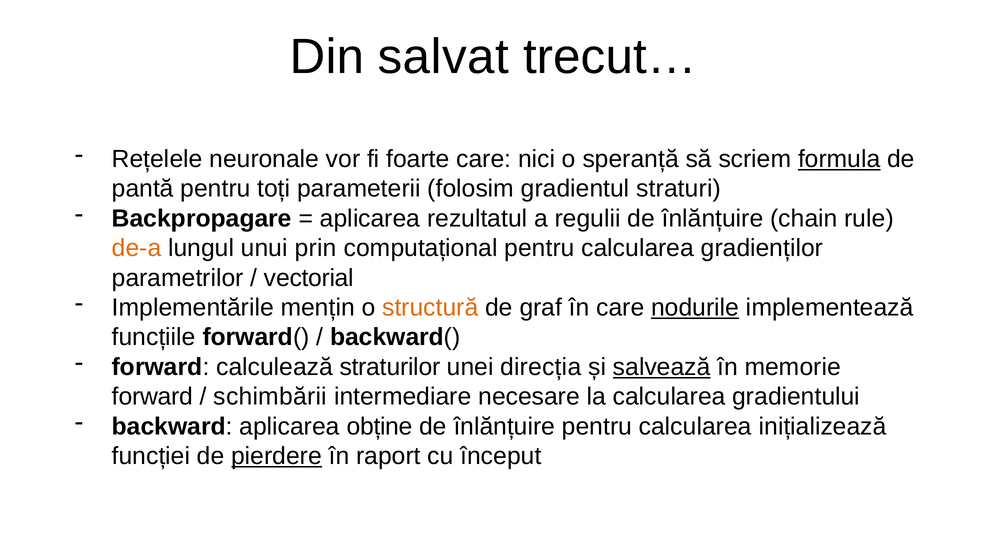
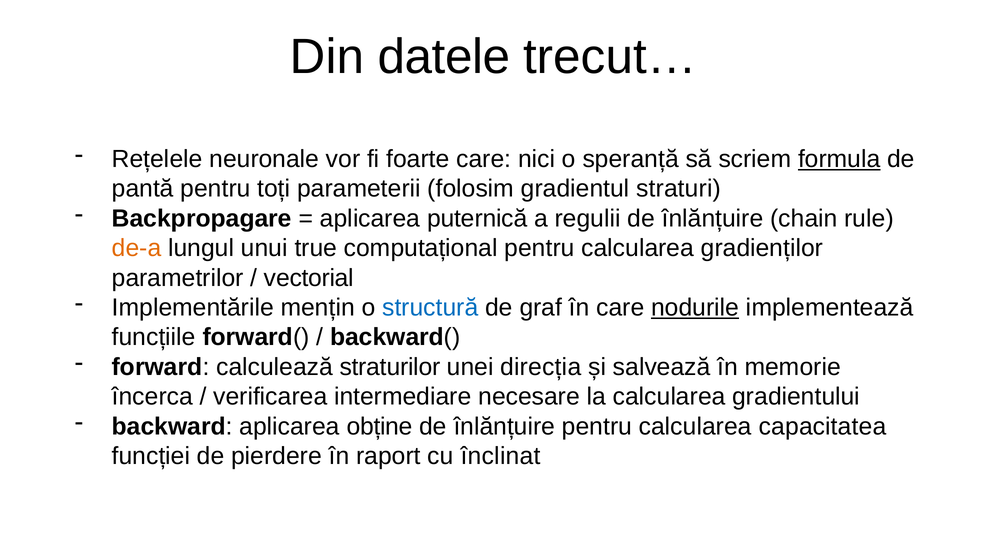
salvat: salvat -> datele
rezultatul: rezultatul -> puternică
prin: prin -> true
structură colour: orange -> blue
salvează underline: present -> none
forward at (152, 396): forward -> încerca
schimbării: schimbării -> verificarea
inițializează: inițializează -> capacitatea
pierdere underline: present -> none
început: început -> înclinat
